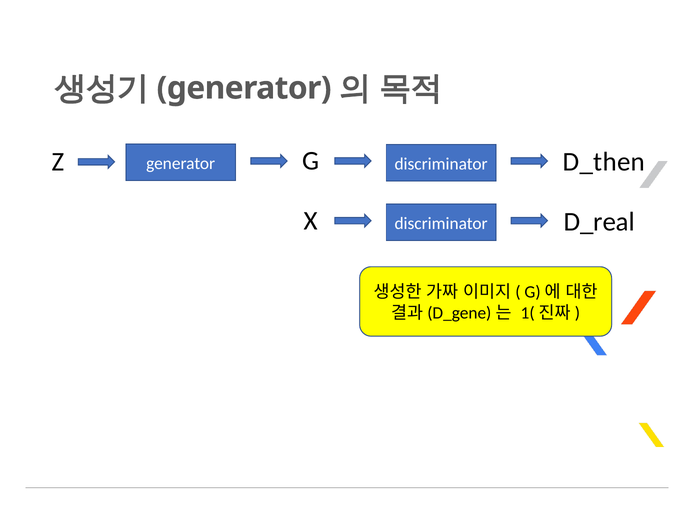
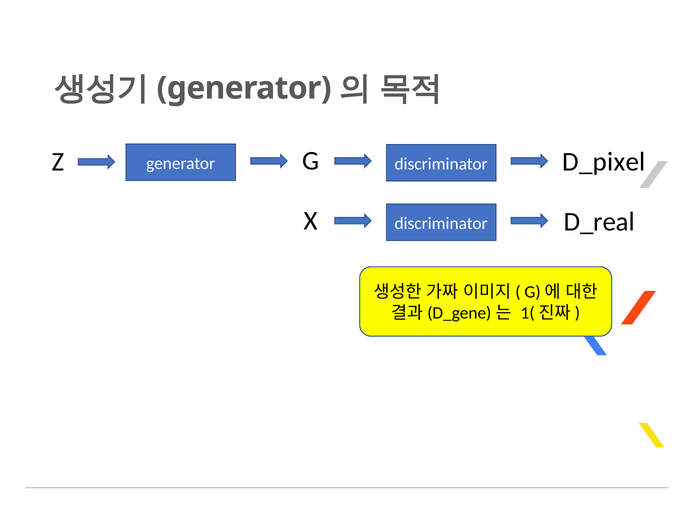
D_then: D_then -> D_pixel
